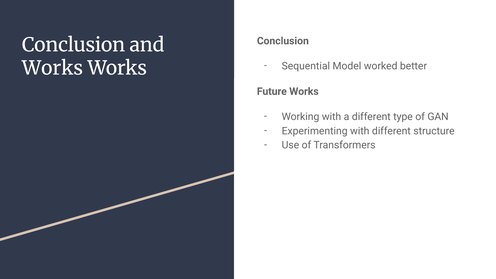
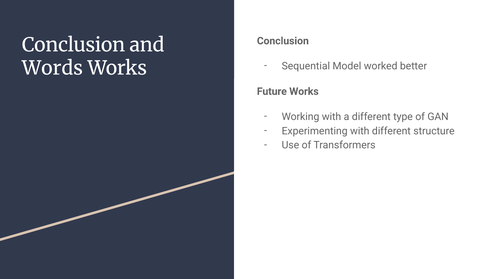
Works at (52, 68): Works -> Words
